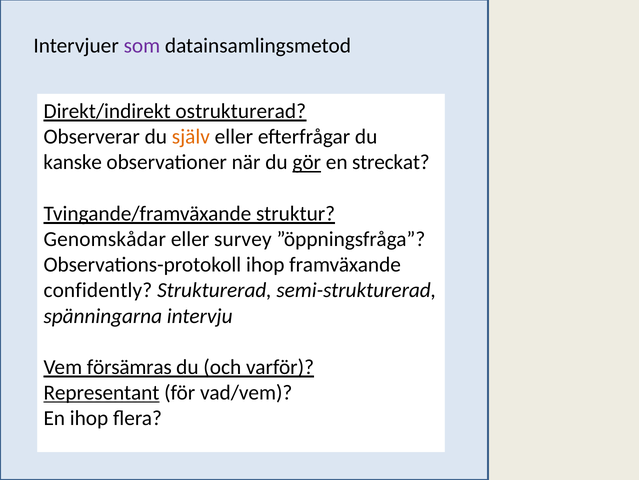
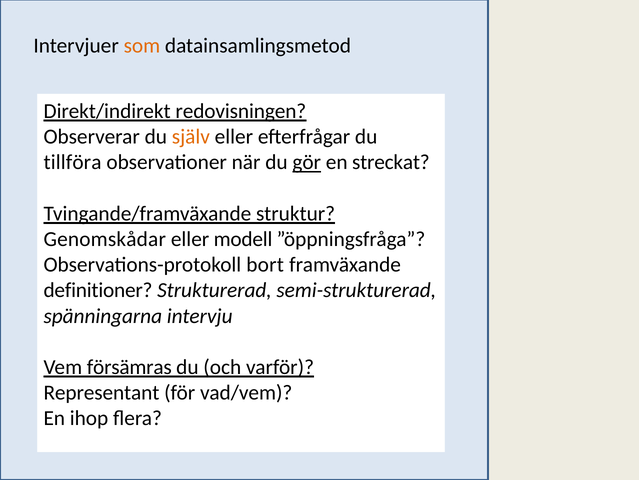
som colour: purple -> orange
ostrukturerad: ostrukturerad -> redovisningen
kanske: kanske -> tillföra
survey: survey -> modell
Observations-protokoll ihop: ihop -> bort
confidently: confidently -> definitioner
Representant underline: present -> none
